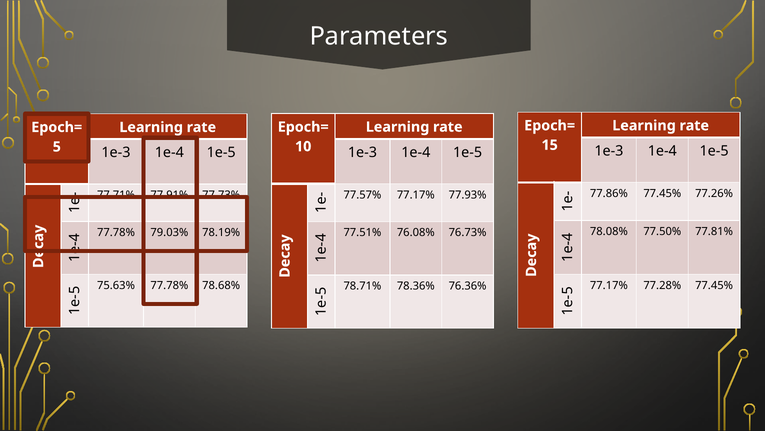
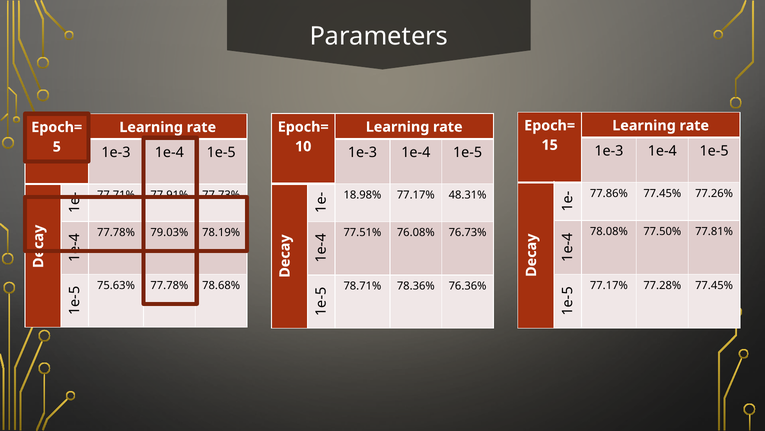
77.57%: 77.57% -> 18.98%
77.93%: 77.93% -> 48.31%
